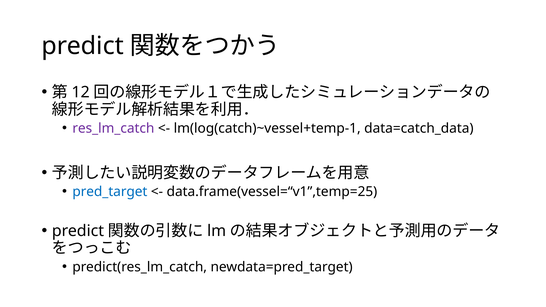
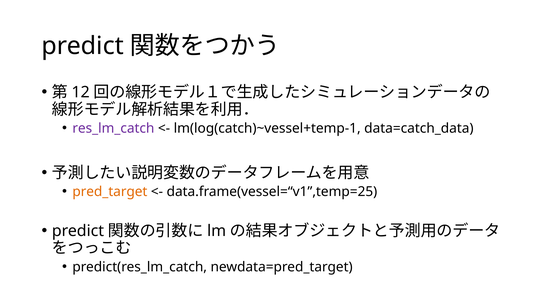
pred_target colour: blue -> orange
